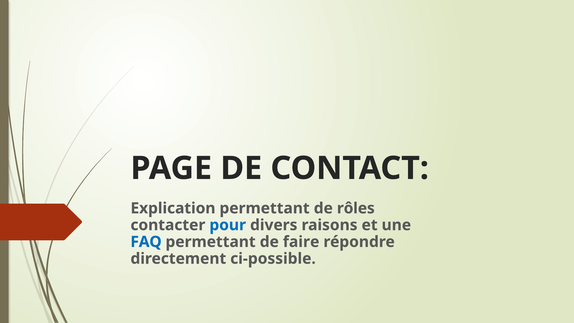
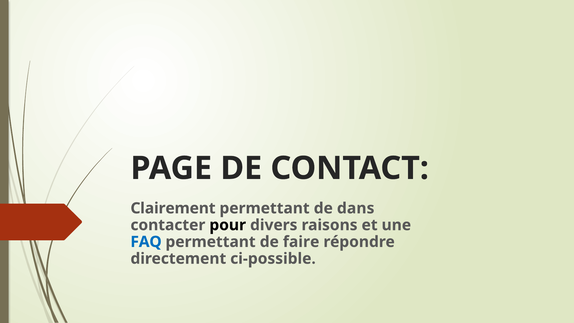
Explication: Explication -> Clairement
rôles: rôles -> dans
pour colour: blue -> black
